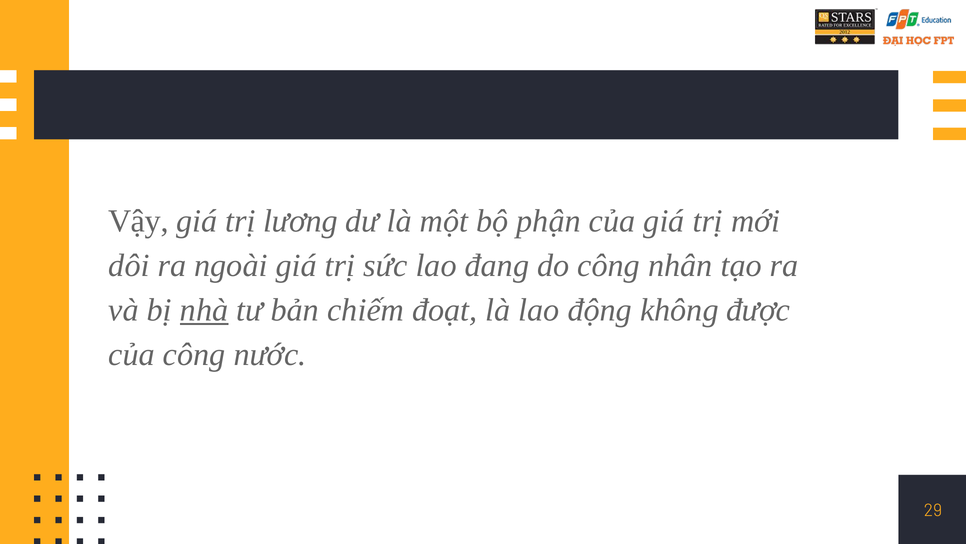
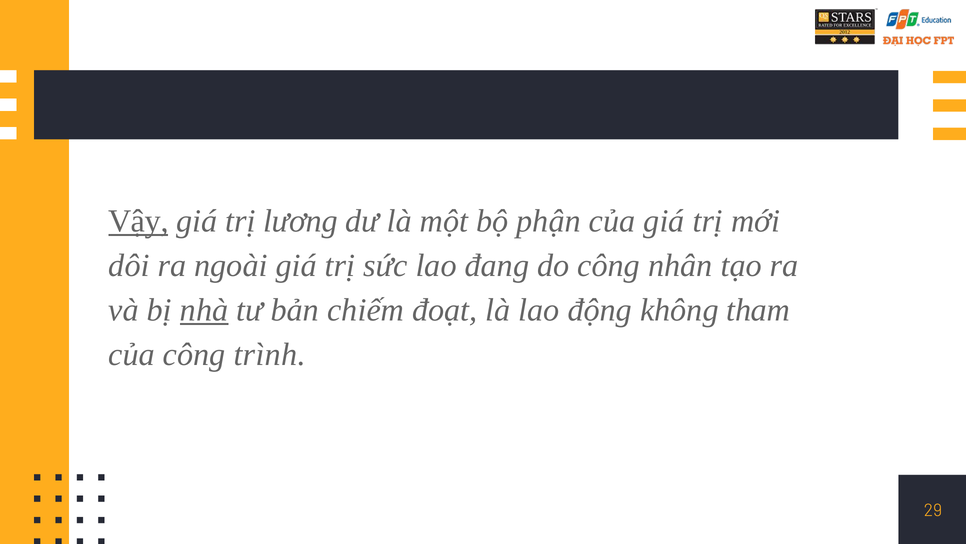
Vậy underline: none -> present
được: được -> tham
nước: nước -> trình
